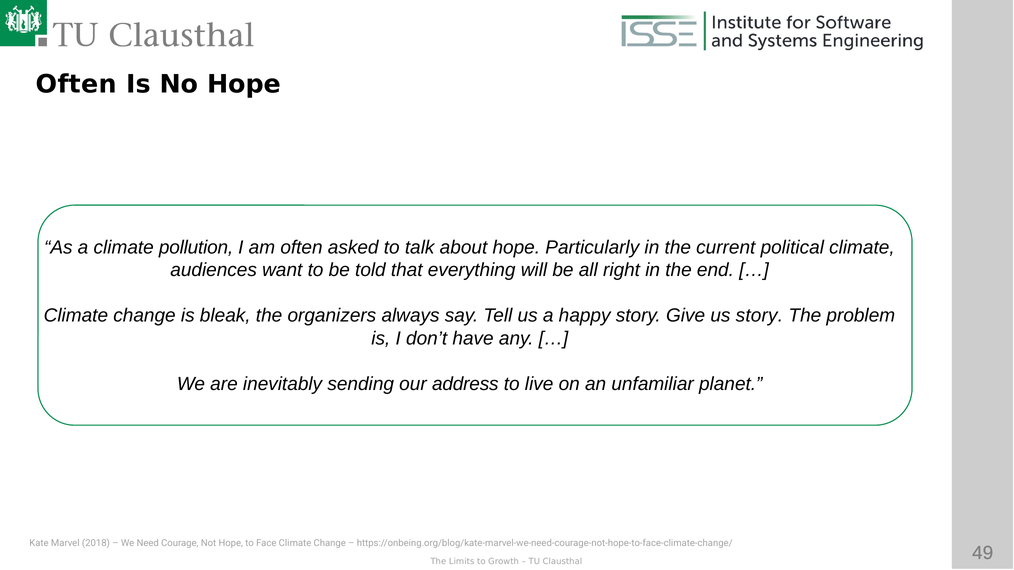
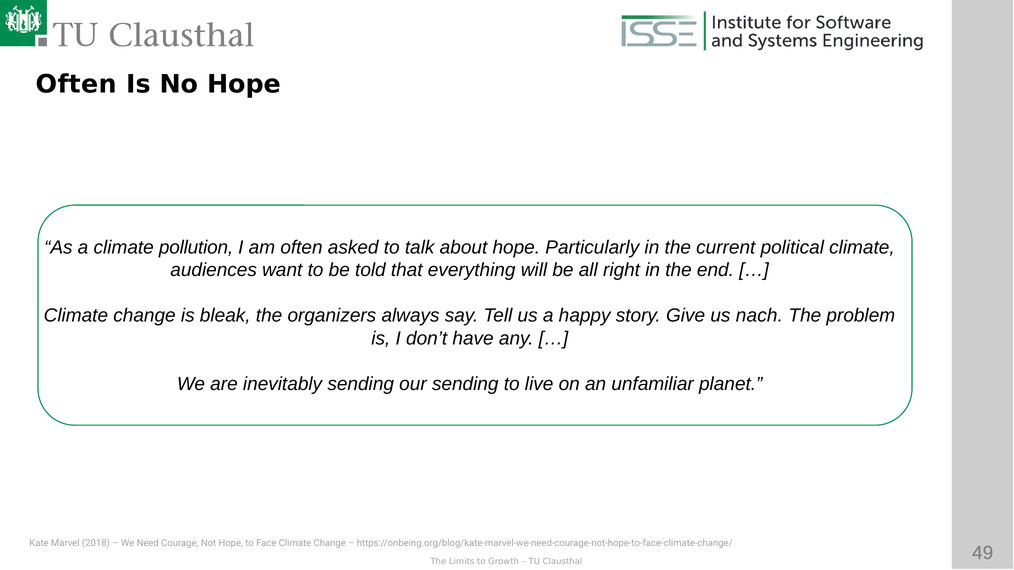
us story: story -> nach
our address: address -> sending
